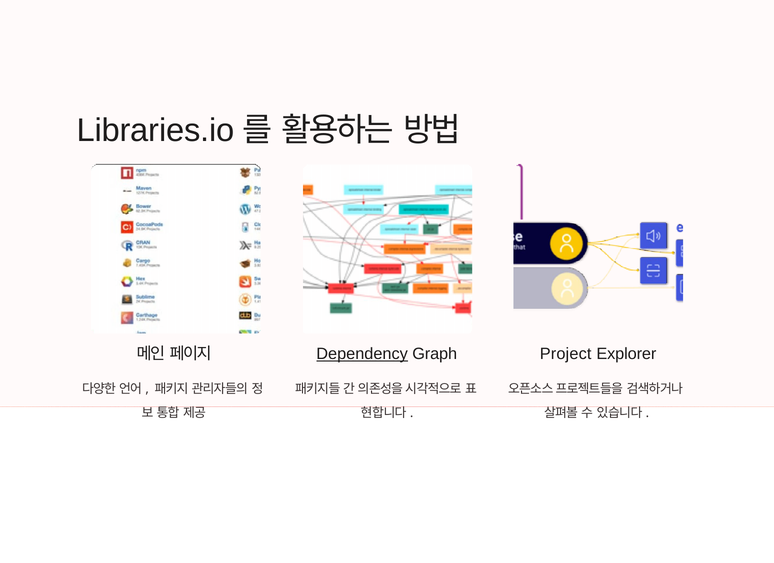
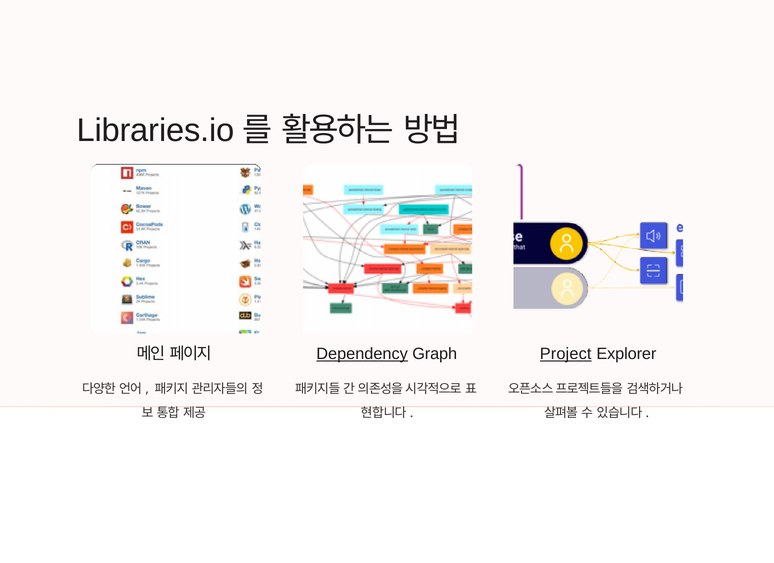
Project underline: none -> present
